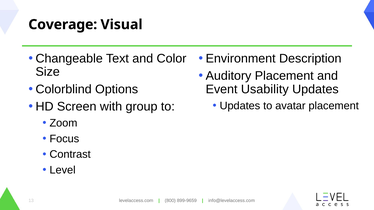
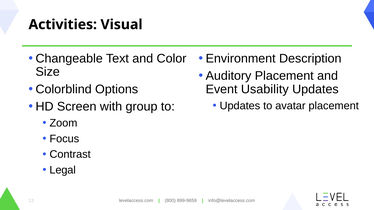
Coverage: Coverage -> Activities
Level: Level -> Legal
